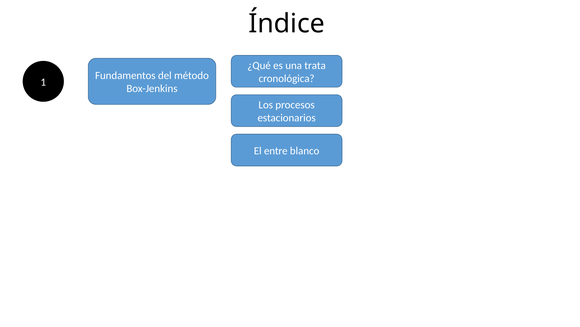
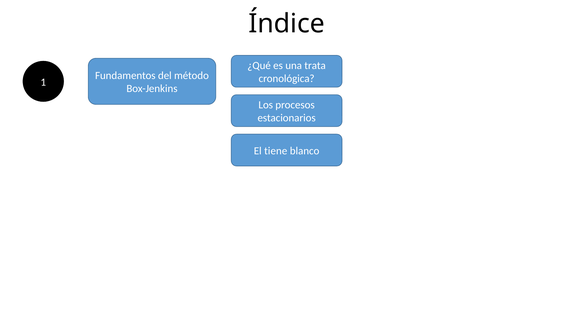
entre: entre -> tiene
